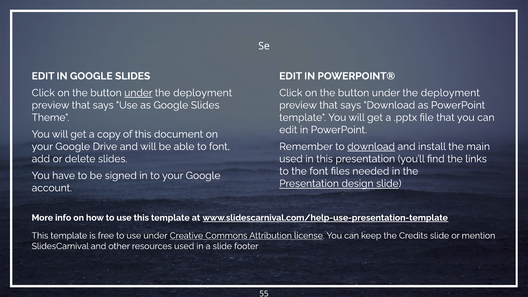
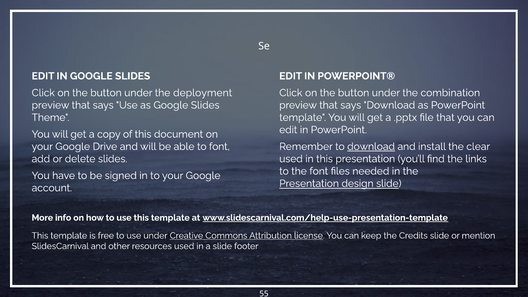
under at (138, 93) underline: present -> none
deployment at (450, 93): deployment -> combination
main: main -> clear
